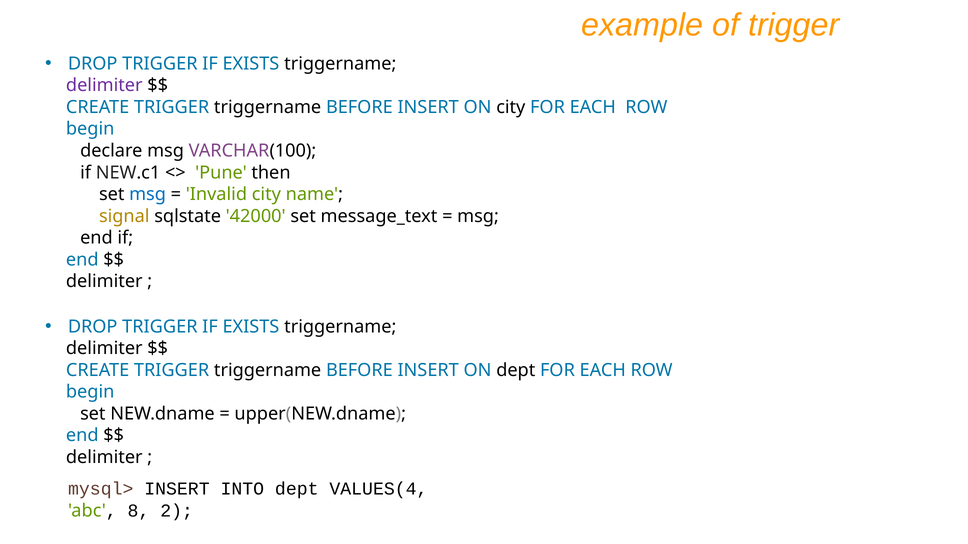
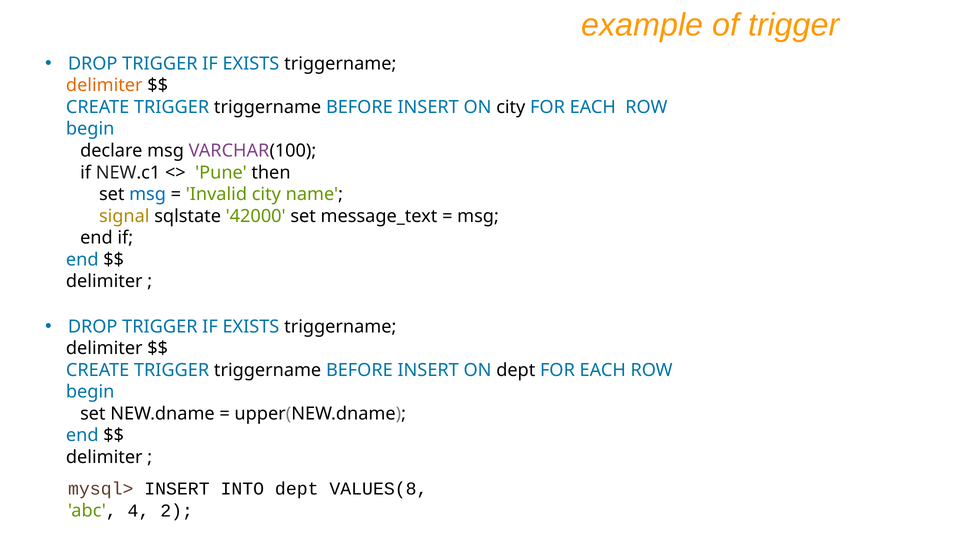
delimiter at (104, 86) colour: purple -> orange
VALUES(4: VALUES(4 -> VALUES(8
8: 8 -> 4
